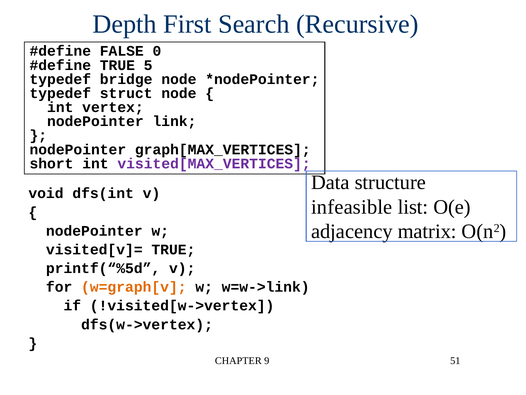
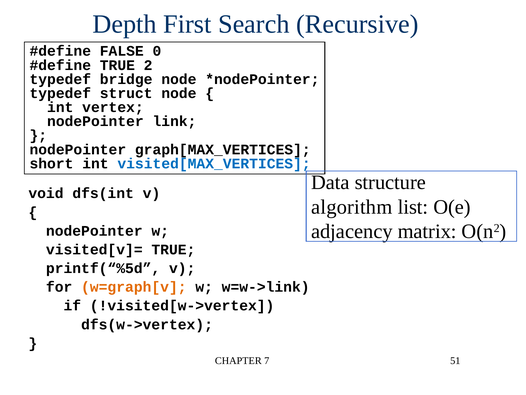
5: 5 -> 2
visited[MAX_VERTICES colour: purple -> blue
infeasible: infeasible -> algorithm
9: 9 -> 7
